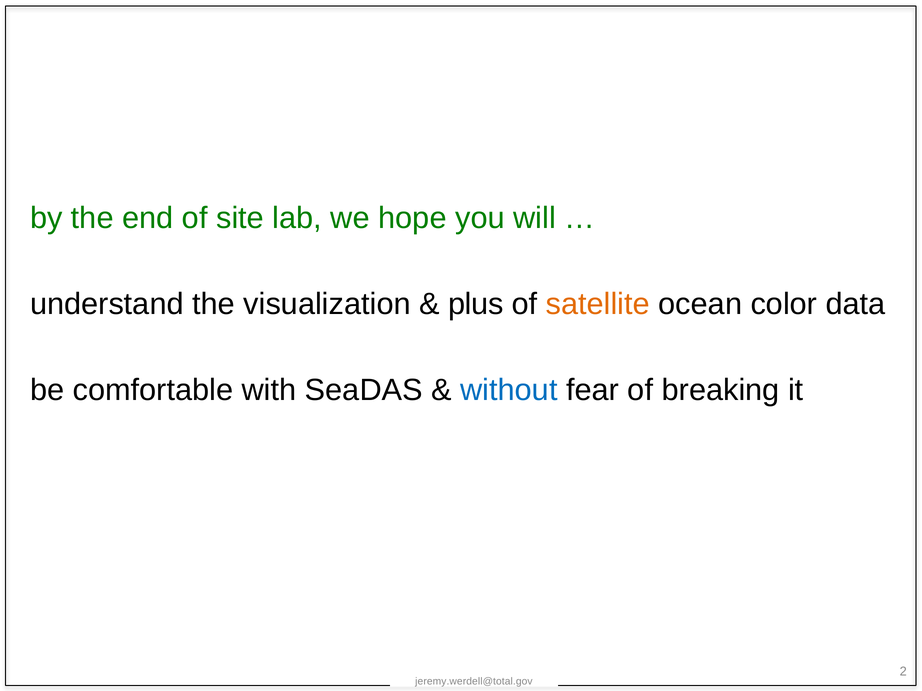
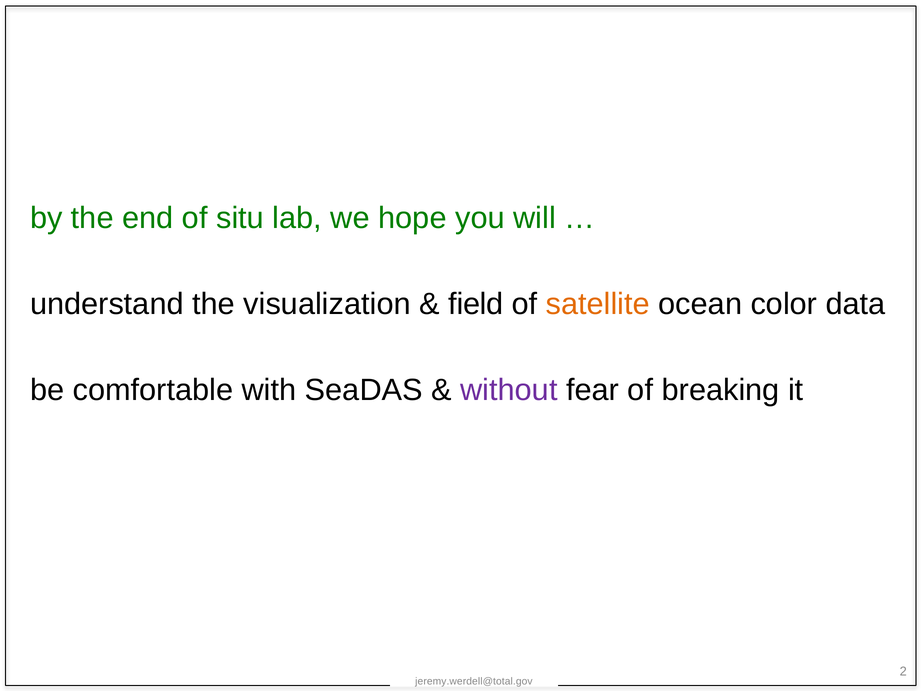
site: site -> situ
plus: plus -> field
without colour: blue -> purple
